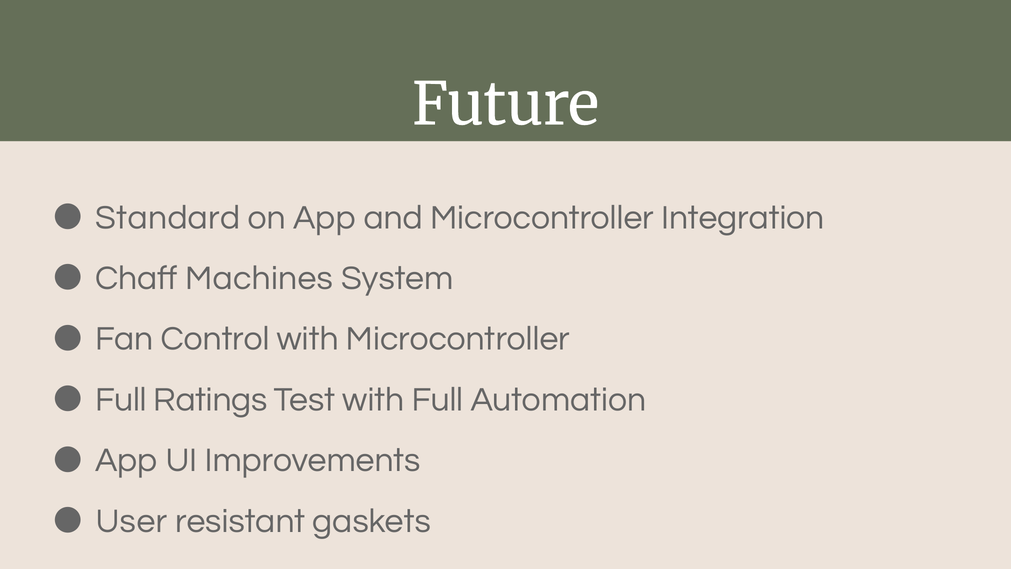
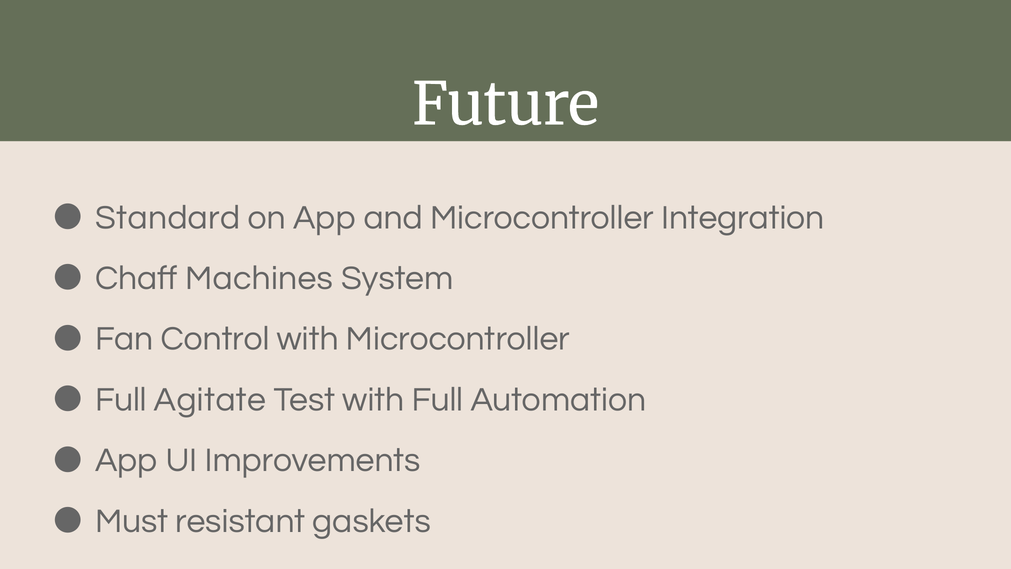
Ratings: Ratings -> Agitate
User: User -> Must
